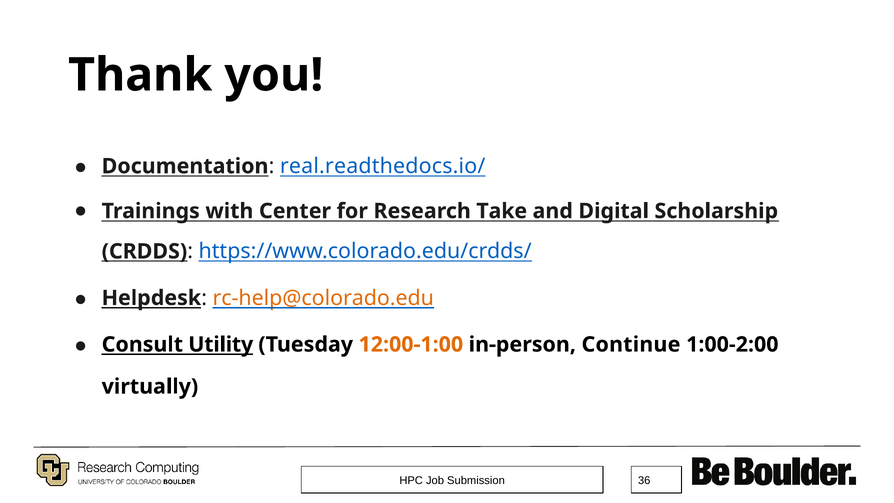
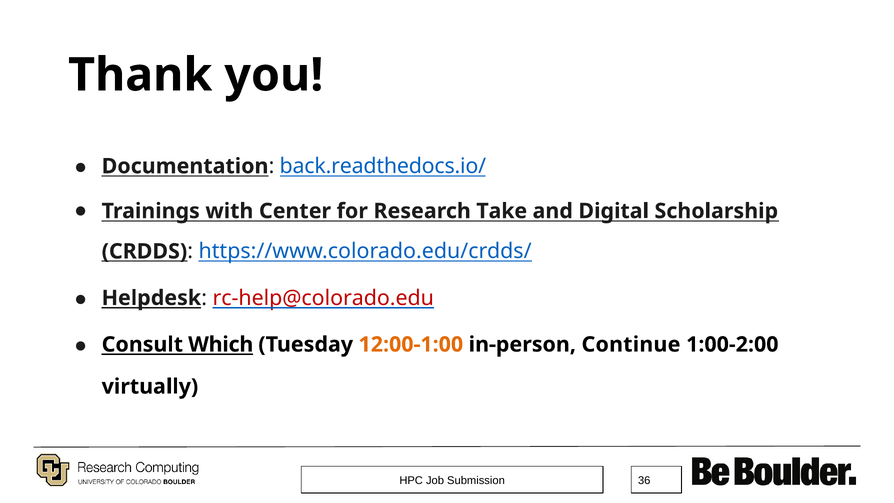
real.readthedocs.io/: real.readthedocs.io/ -> back.readthedocs.io/
rc-help@colorado.edu colour: orange -> red
Utility: Utility -> Which
